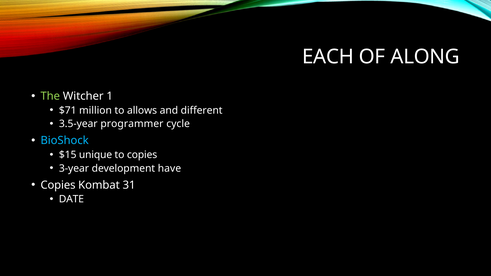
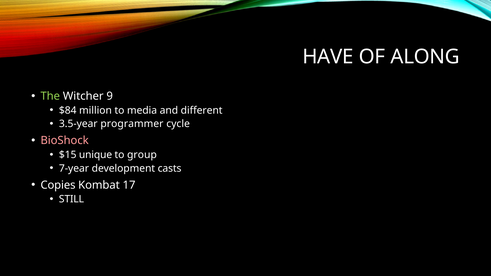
EACH: EACH -> HAVE
1: 1 -> 9
$71: $71 -> $84
allows: allows -> media
BioShock colour: light blue -> pink
to copies: copies -> group
3-year: 3-year -> 7-year
have: have -> casts
31: 31 -> 17
DATE: DATE -> STILL
